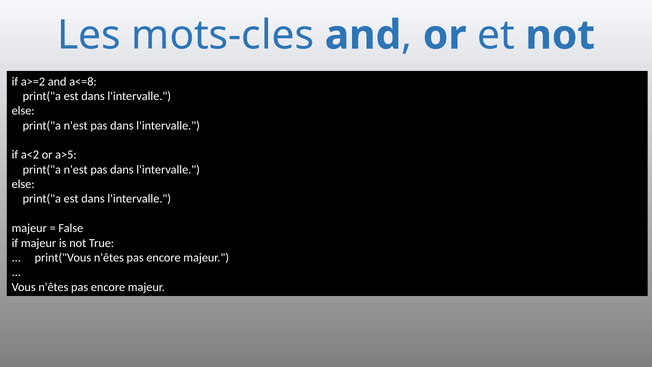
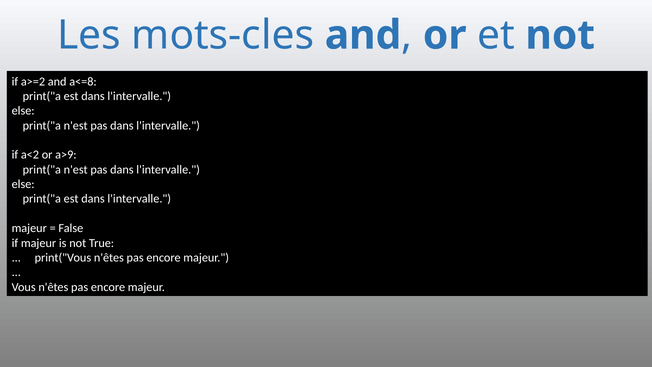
a>5: a>5 -> a>9
